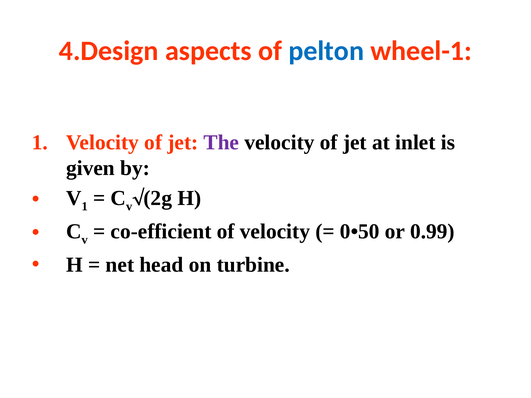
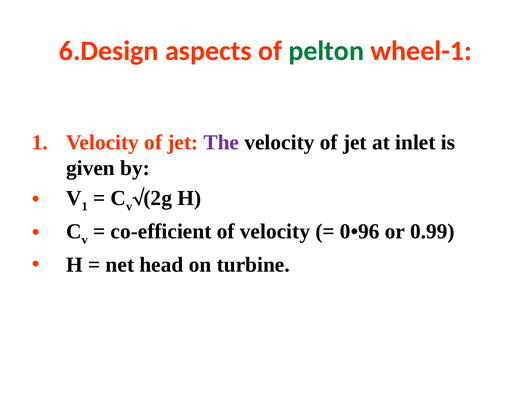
4.Design: 4.Design -> 6.Design
pelton colour: blue -> green
0•50: 0•50 -> 0•96
